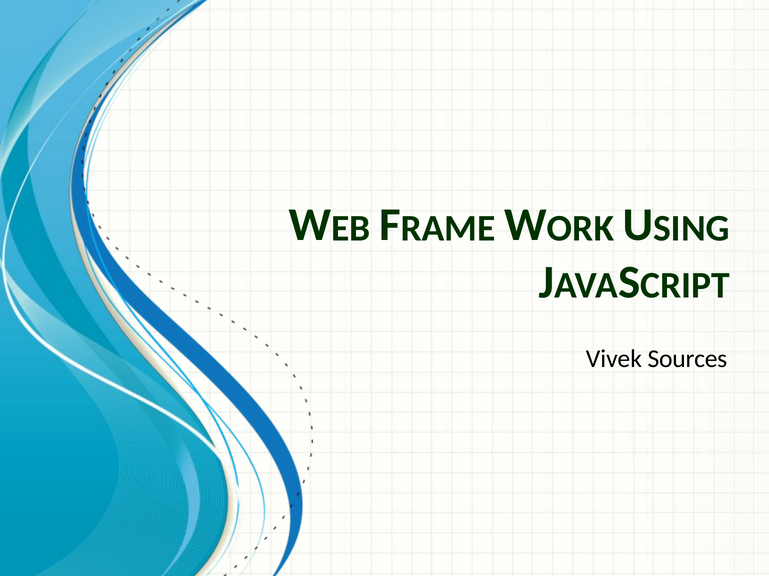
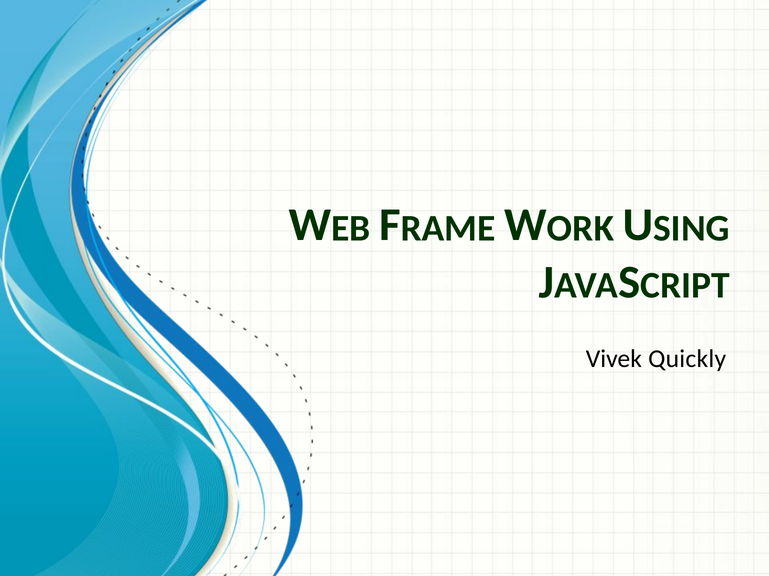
Sources: Sources -> Quickly
